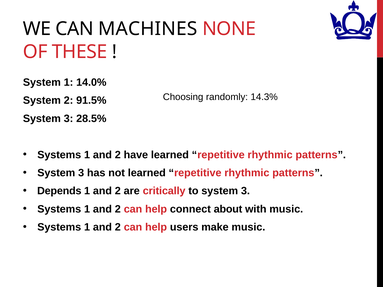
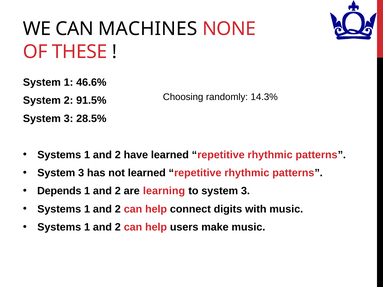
14.0%: 14.0% -> 46.6%
critically: critically -> learning
about: about -> digits
